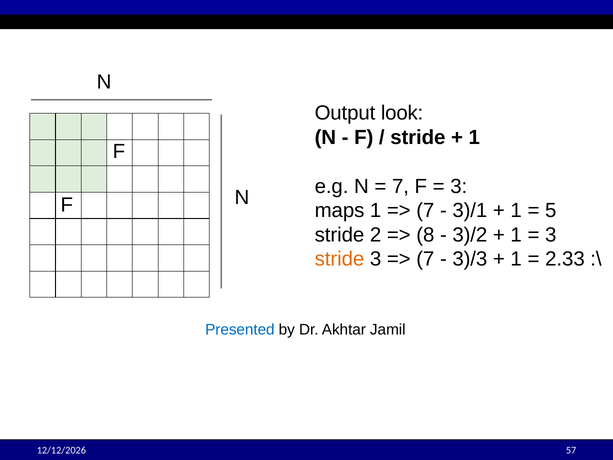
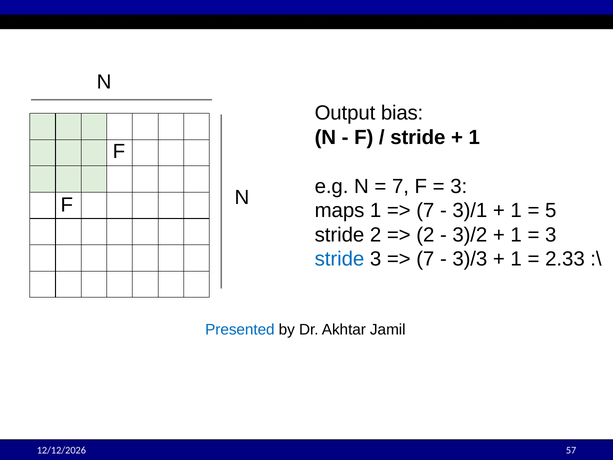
look: look -> bias
8 at (425, 235): 8 -> 2
stride at (340, 259) colour: orange -> blue
